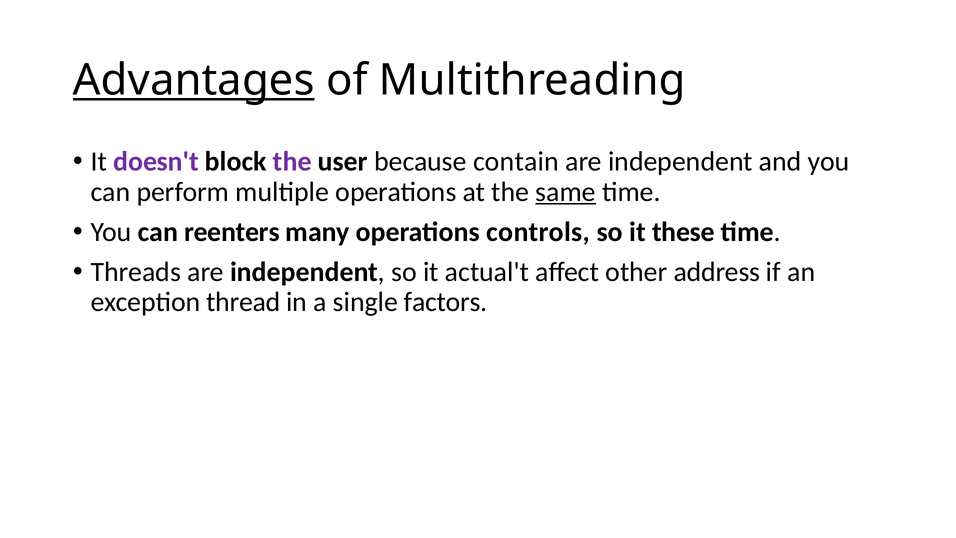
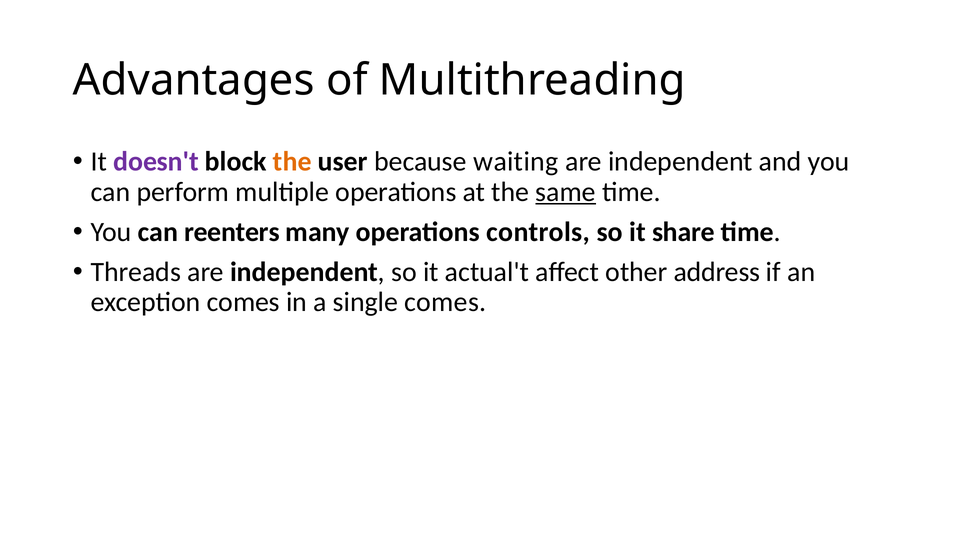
Advantages underline: present -> none
the at (292, 162) colour: purple -> orange
contain: contain -> waiting
these: these -> share
exception thread: thread -> comes
single factors: factors -> comes
